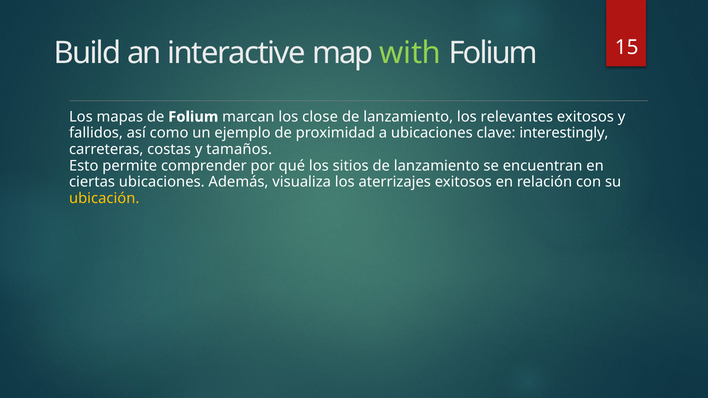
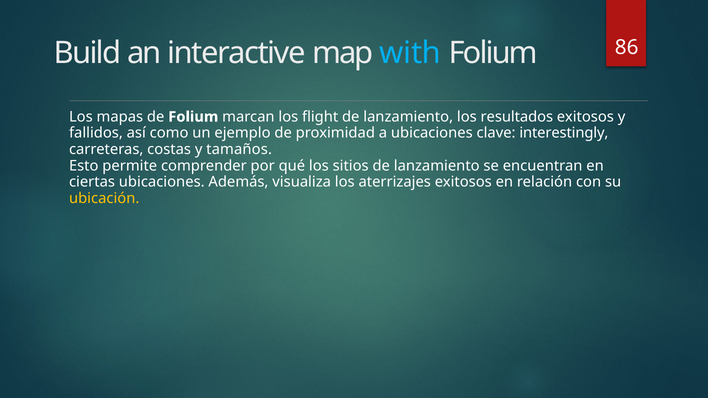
with colour: light green -> light blue
15: 15 -> 86
close: close -> flight
relevantes: relevantes -> resultados
